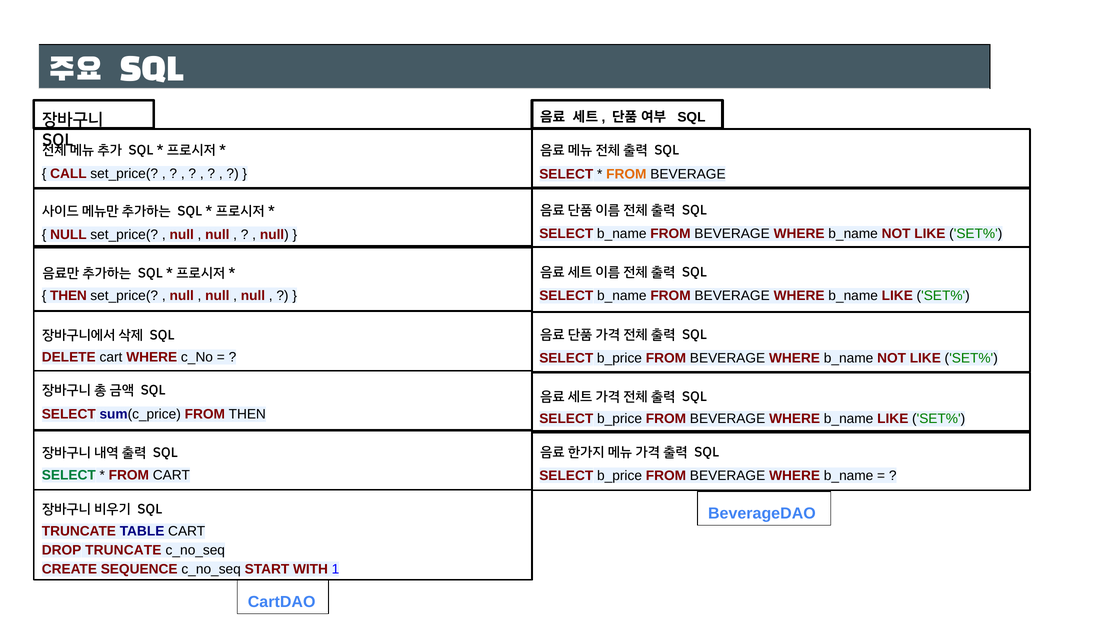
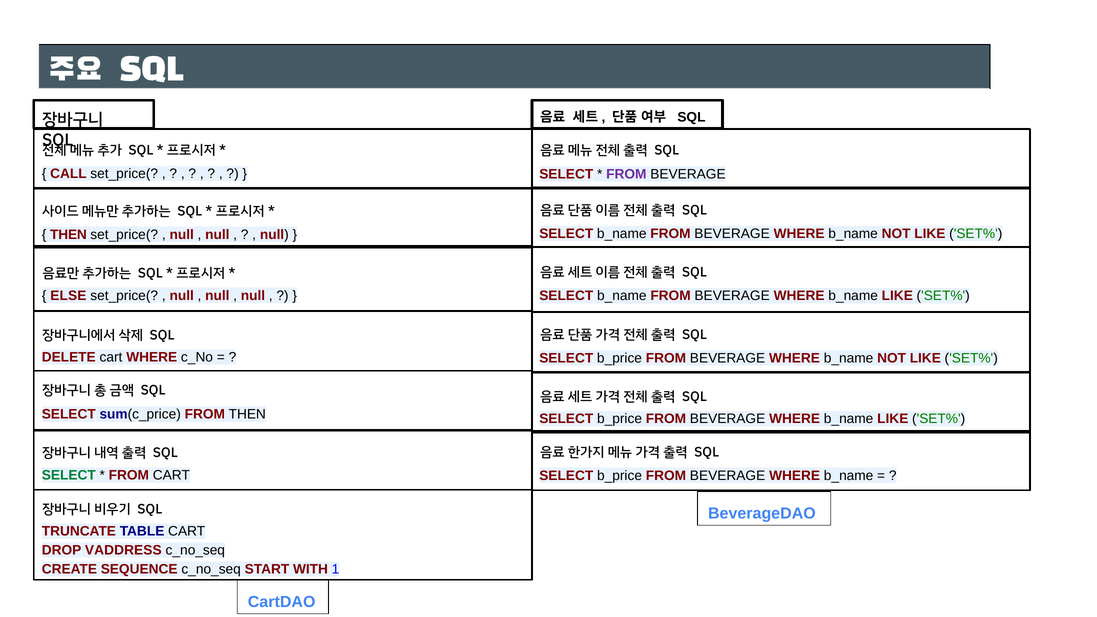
FROM at (626, 174) colour: orange -> purple
NULL at (68, 235): NULL -> THEN
THEN at (68, 296): THEN -> ELSE
DROP TRUNCATE: TRUNCATE -> VADDRESS
